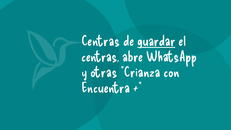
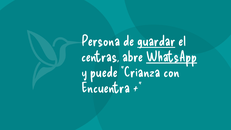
Centras at (101, 41): Centras -> Persona
WhatsApp underline: none -> present
otras: otras -> puede
